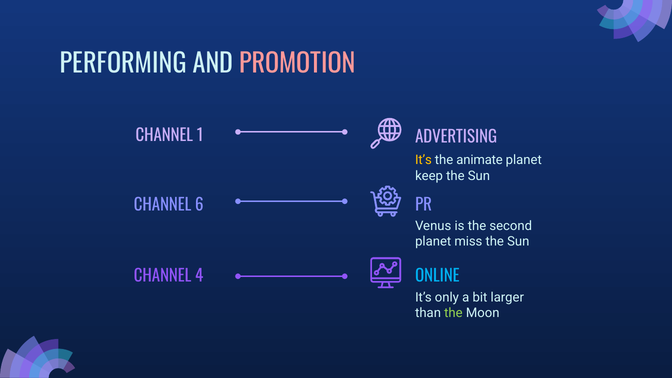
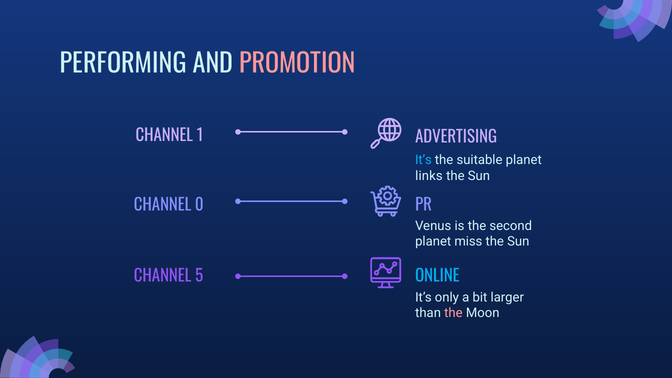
It’s at (423, 160) colour: yellow -> light blue
animate: animate -> suitable
keep: keep -> links
6: 6 -> 0
4: 4 -> 5
the at (453, 313) colour: light green -> pink
